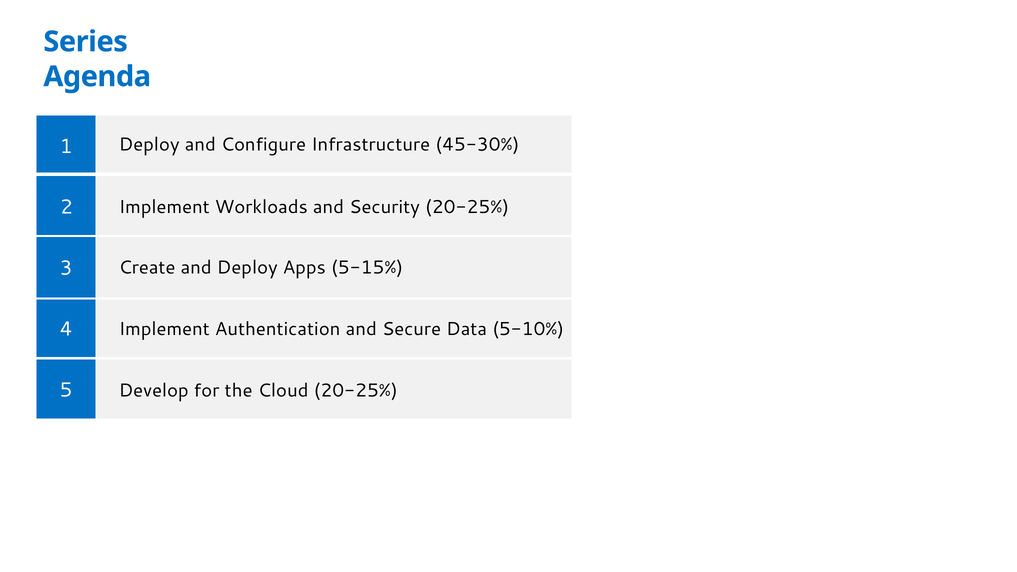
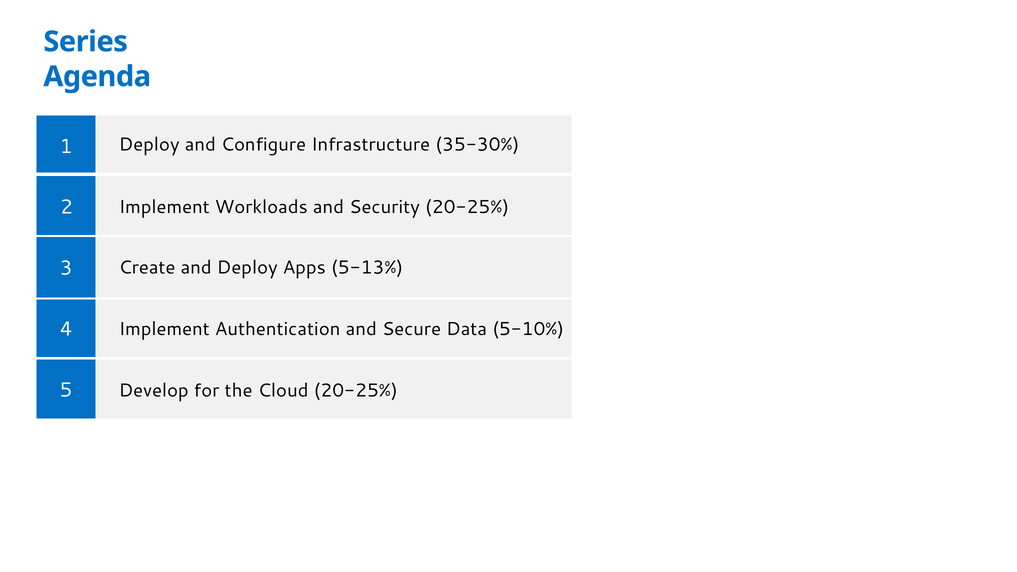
45-30%: 45-30% -> 35-30%
5-15%: 5-15% -> 5-13%
